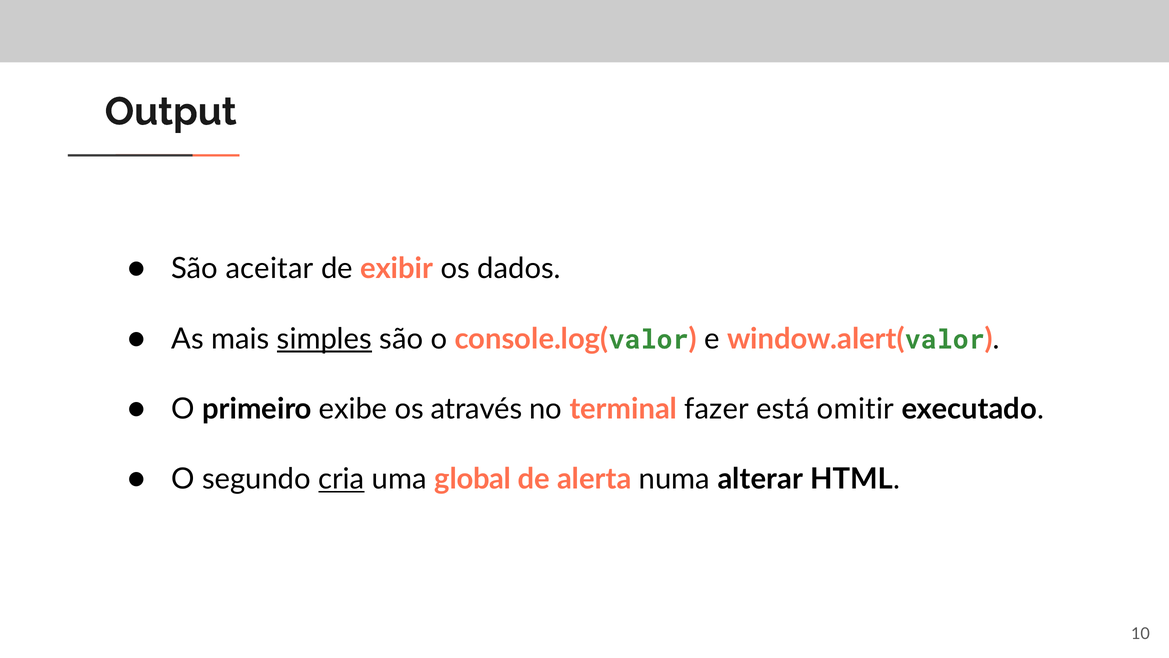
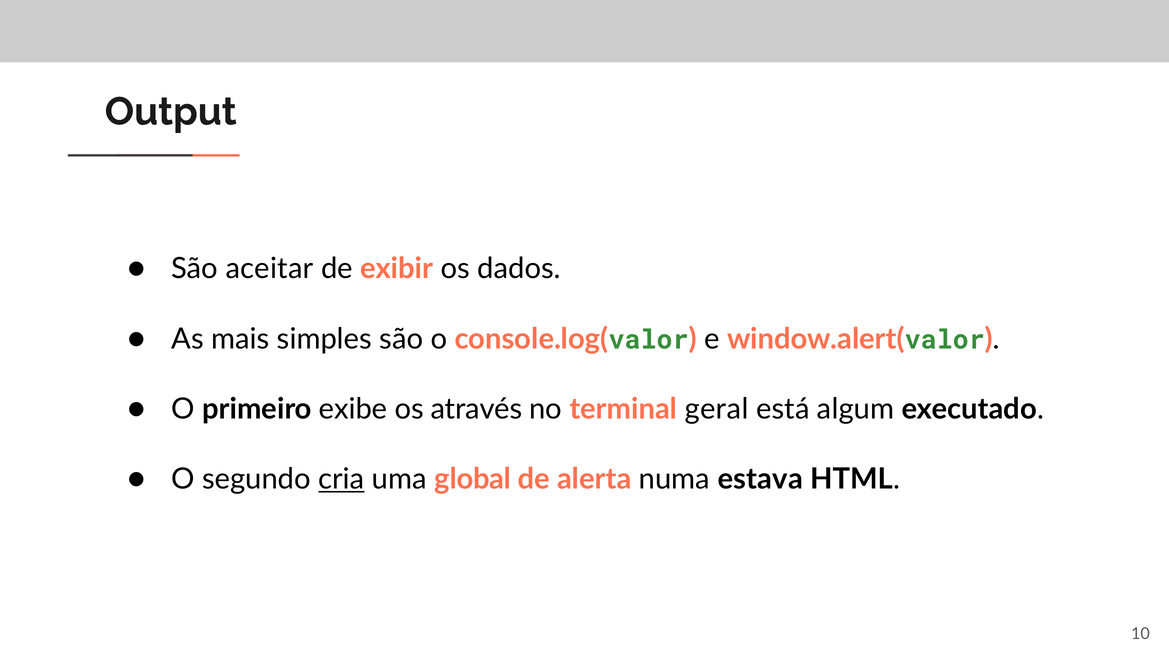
simples underline: present -> none
fazer: fazer -> geral
omitir: omitir -> algum
alterar: alterar -> estava
